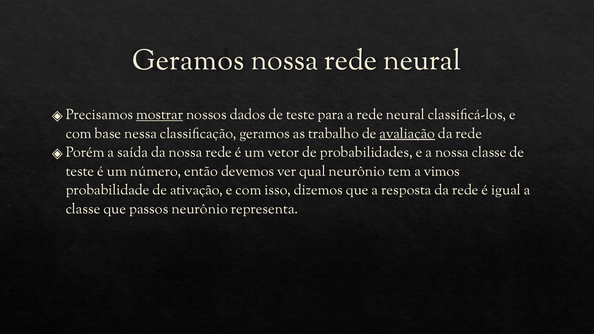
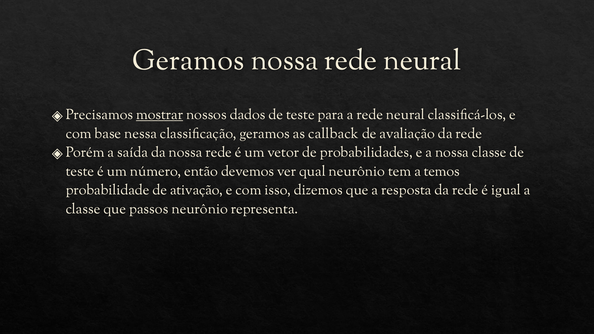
trabalho: trabalho -> callback
avaliação underline: present -> none
vimos: vimos -> temos
